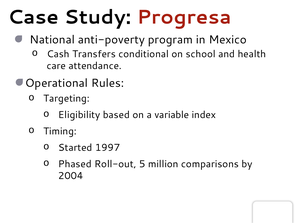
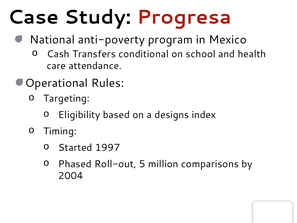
variable: variable -> designs
